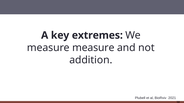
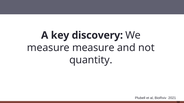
extremes: extremes -> discovery
addition: addition -> quantity
